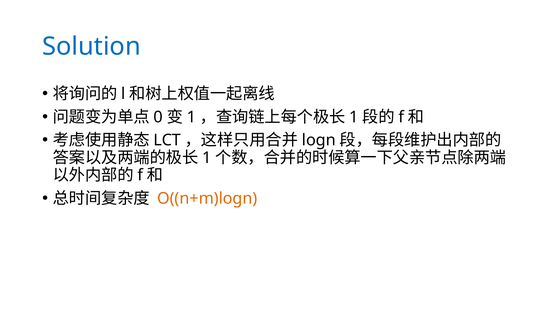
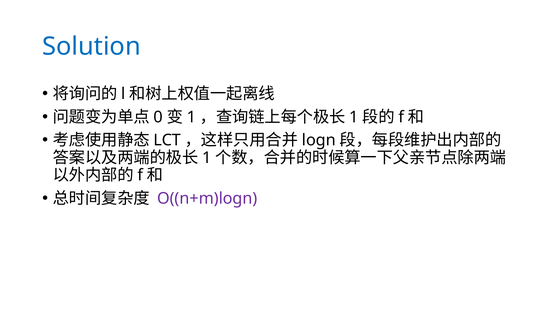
O((n+m)logn colour: orange -> purple
